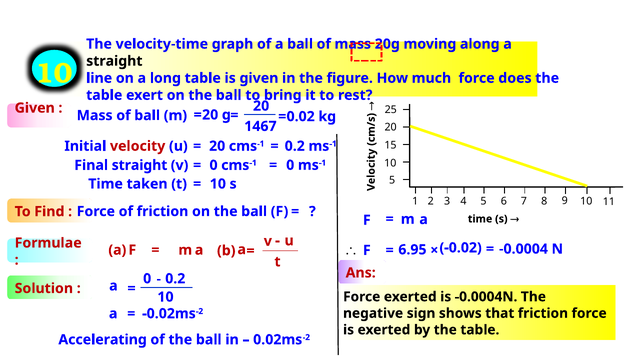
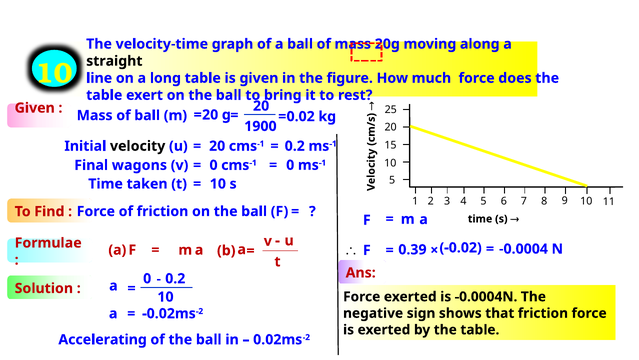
1467: 1467 -> 1900
velocity colour: red -> black
Final straight: straight -> wagons
6.95: 6.95 -> 0.39
